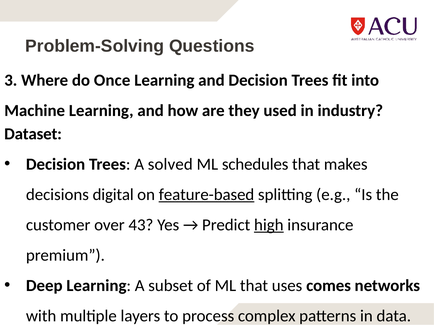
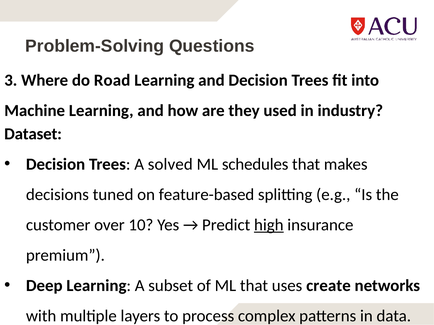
Once: Once -> Road
digital: digital -> tuned
feature-based underline: present -> none
43: 43 -> 10
comes: comes -> create
